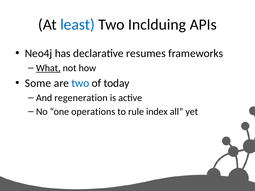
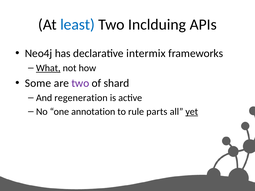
resumes: resumes -> intermix
two at (80, 83) colour: blue -> purple
today: today -> shard
operations: operations -> annotation
index: index -> parts
yet underline: none -> present
